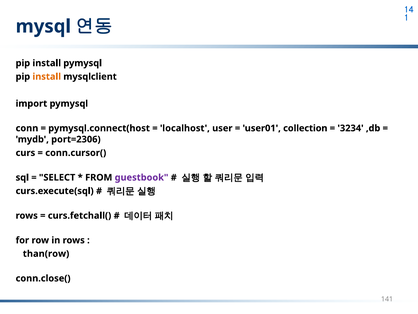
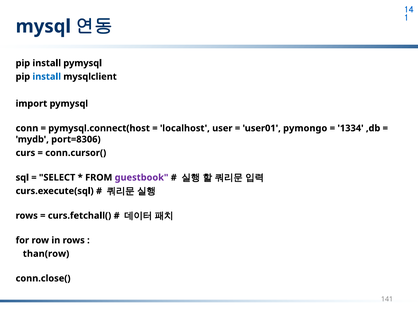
install at (47, 76) colour: orange -> blue
collection: collection -> pymongo
3234: 3234 -> 1334
port=2306: port=2306 -> port=8306
